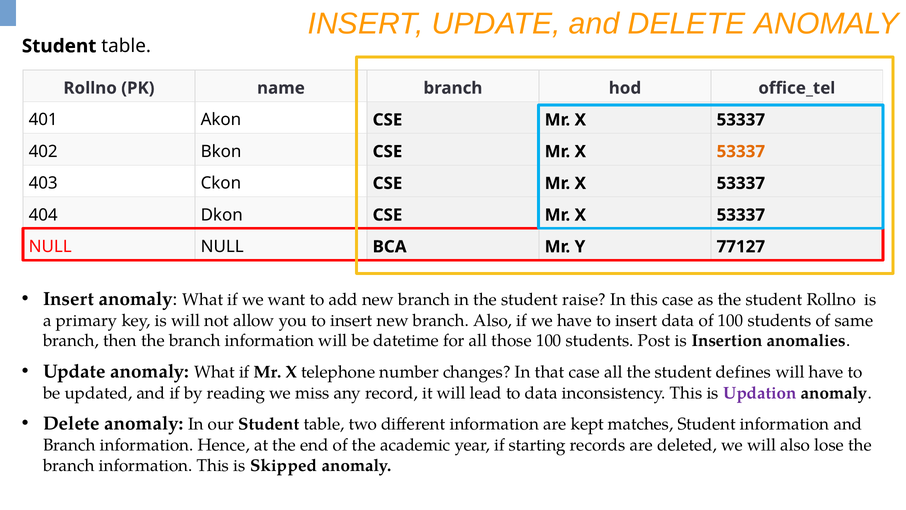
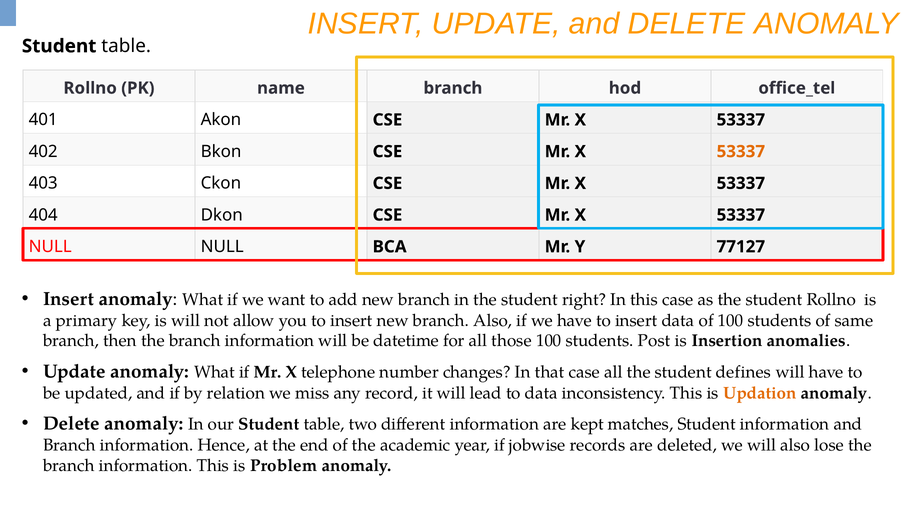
raise: raise -> right
reading: reading -> relation
Updation colour: purple -> orange
starting: starting -> jobwise
Skipped: Skipped -> Problem
